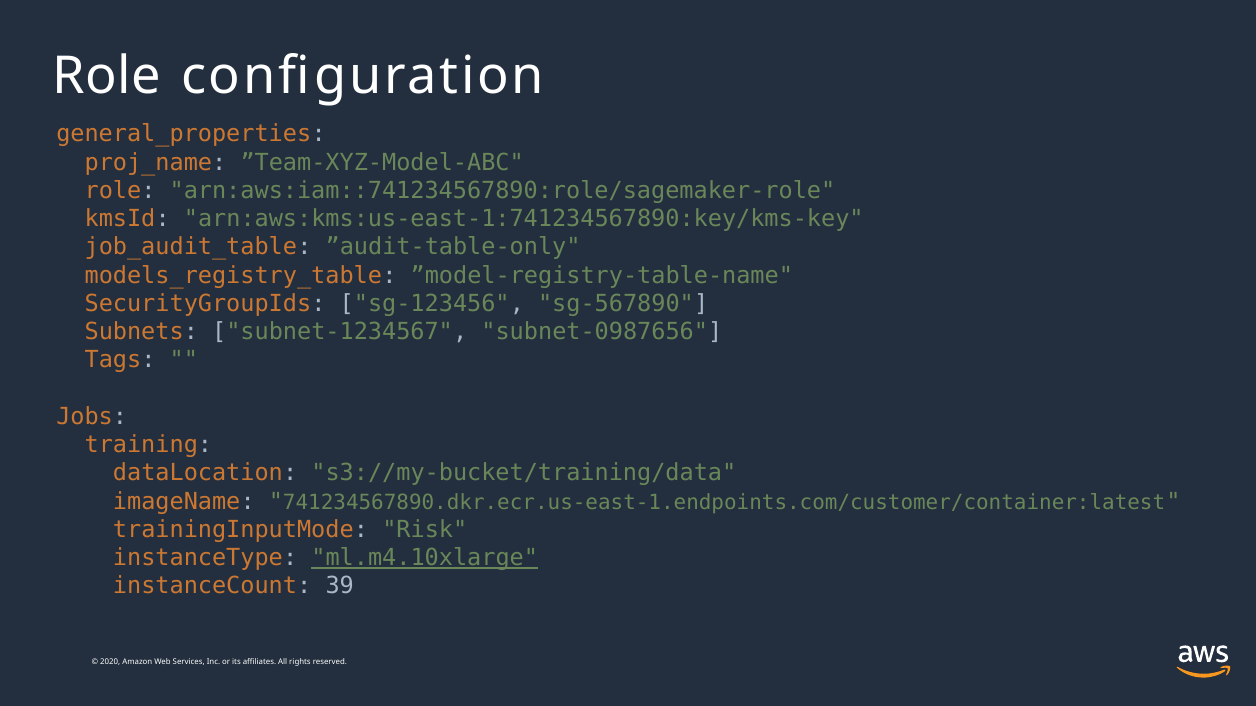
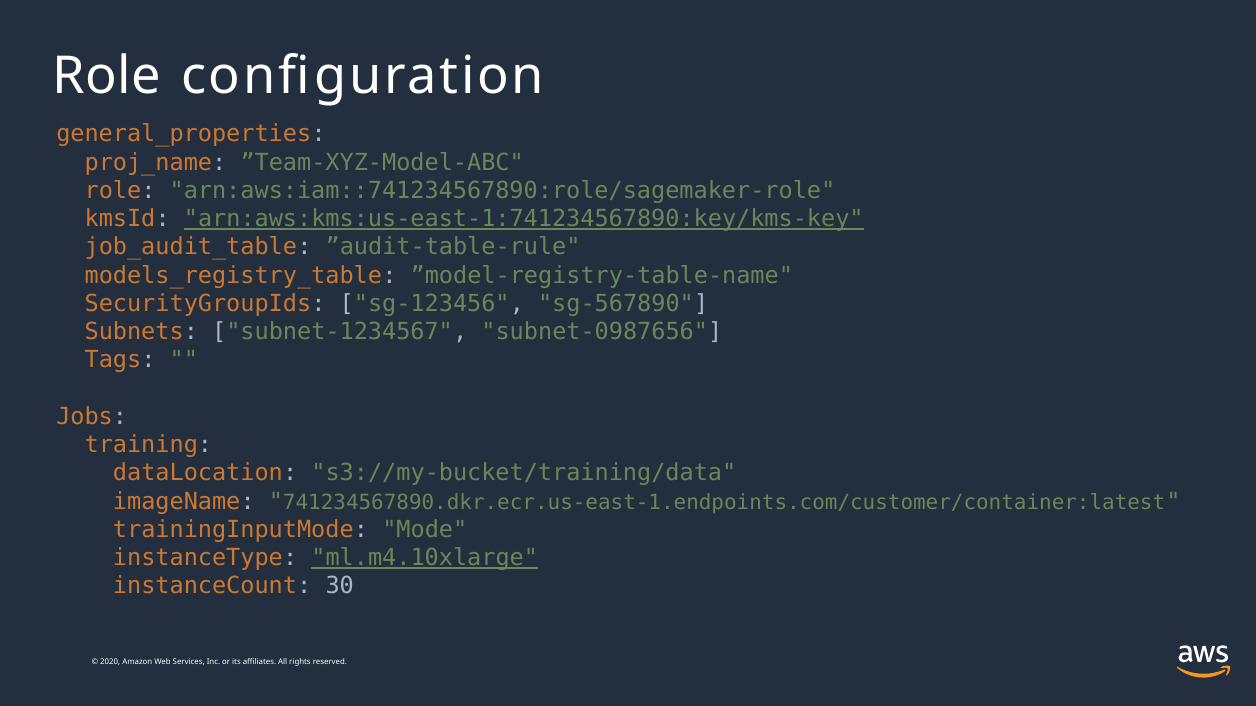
arn:aws:kms:us-east-1:741234567890:key/kms-key underline: none -> present
”audit-table-only: ”audit-table-only -> ”audit-table-rule
Risk: Risk -> Mode
39: 39 -> 30
